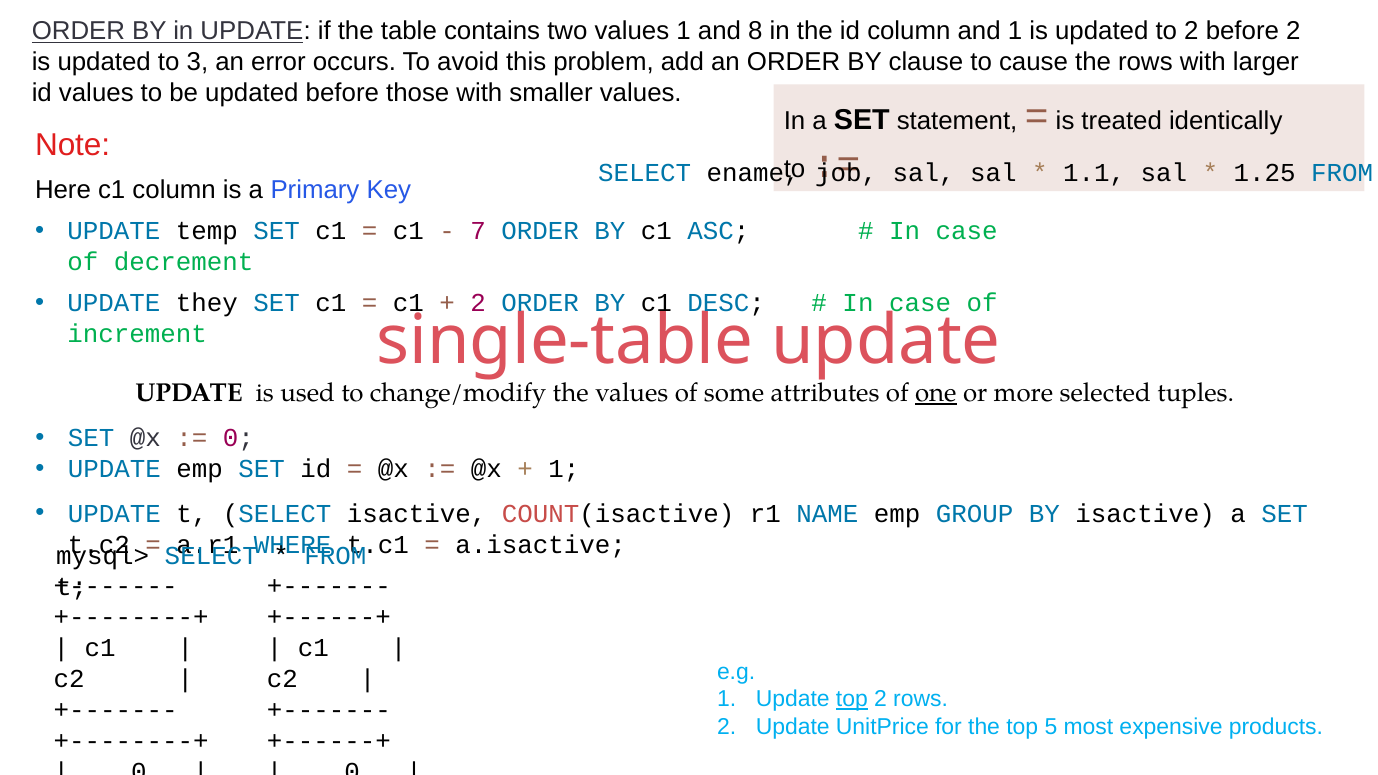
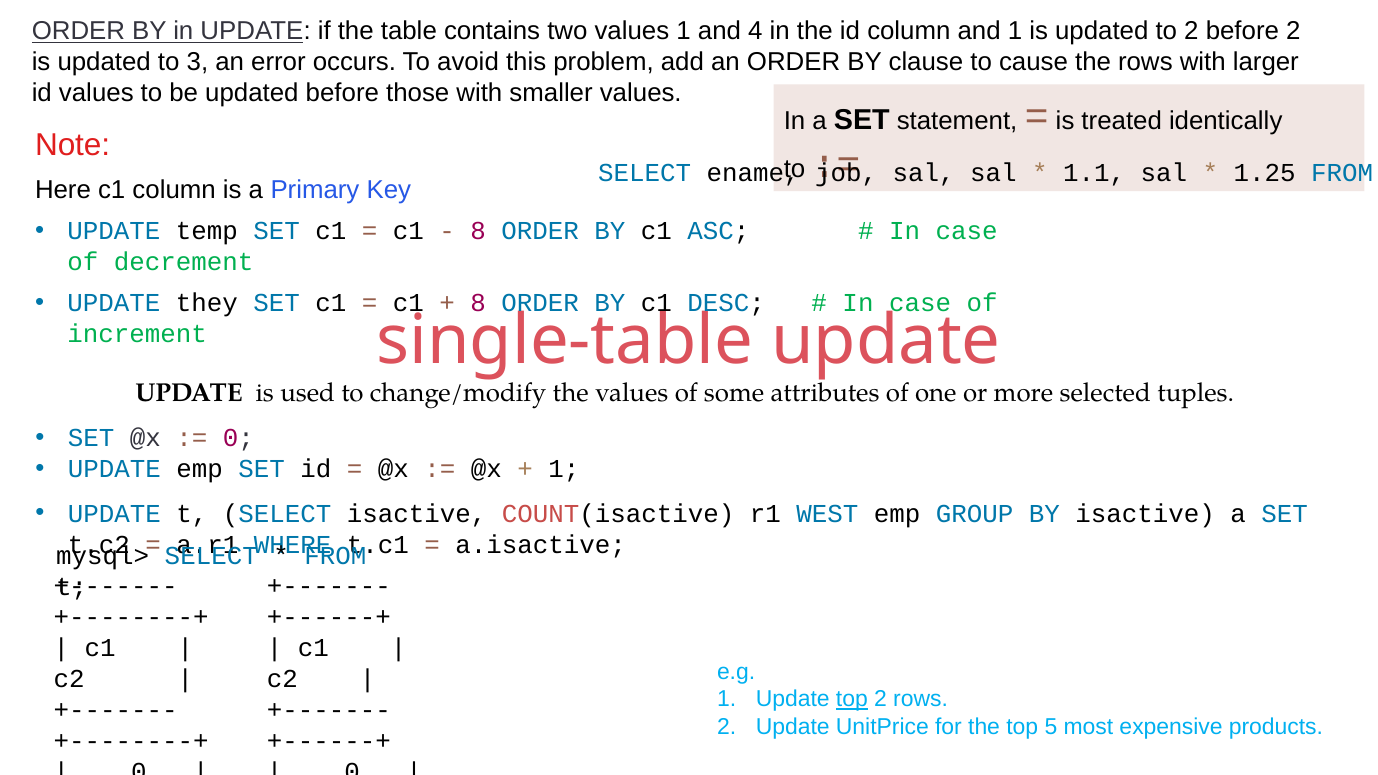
8: 8 -> 4
7 at (478, 231): 7 -> 8
2 at (478, 303): 2 -> 8
one underline: present -> none
NAME: NAME -> WEST
